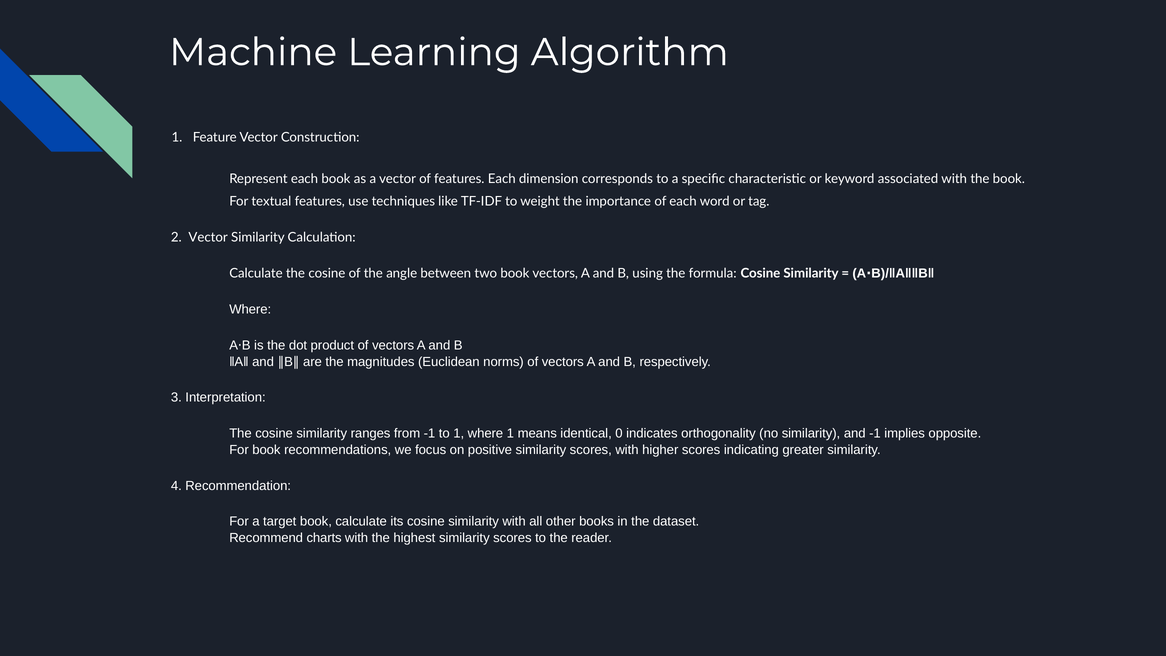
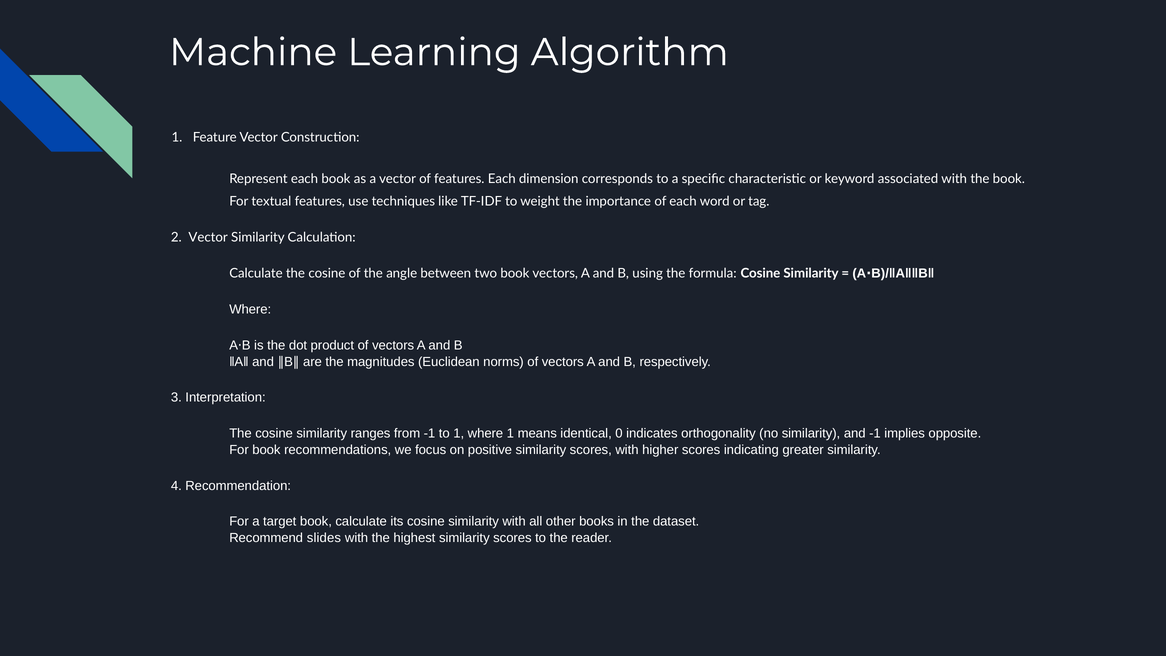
charts: charts -> slides
